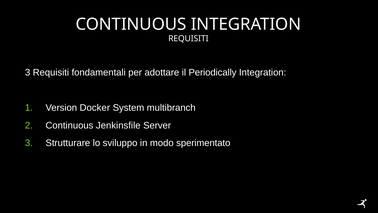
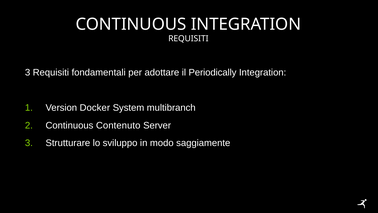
Jenkinsfile: Jenkinsfile -> Contenuto
sperimentato: sperimentato -> saggiamente
